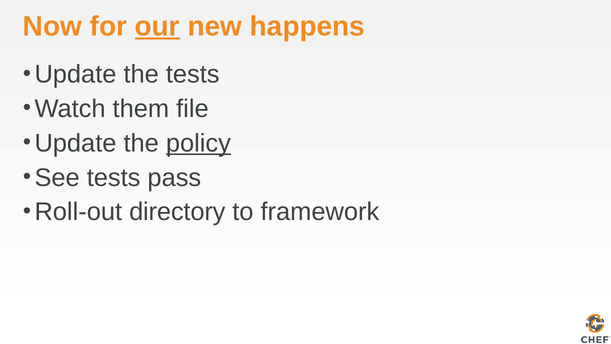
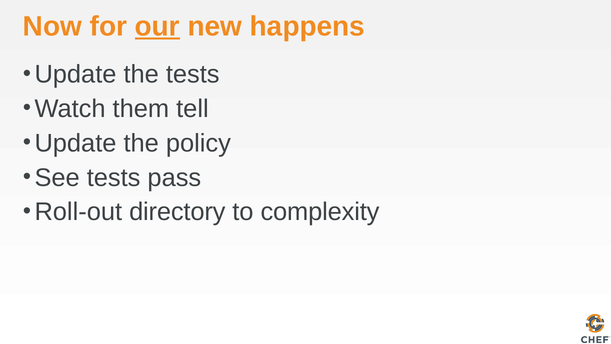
file: file -> tell
policy underline: present -> none
framework: framework -> complexity
